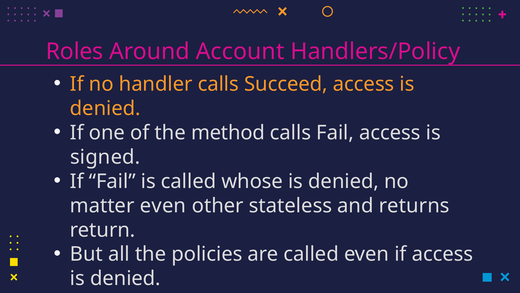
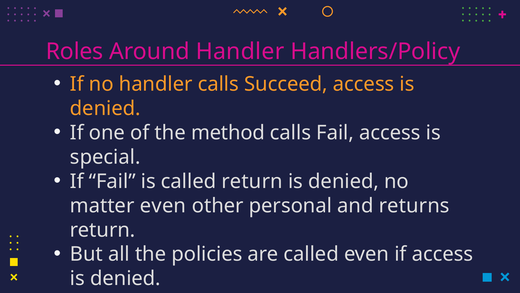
Around Account: Account -> Handler
signed: signed -> special
called whose: whose -> return
stateless: stateless -> personal
